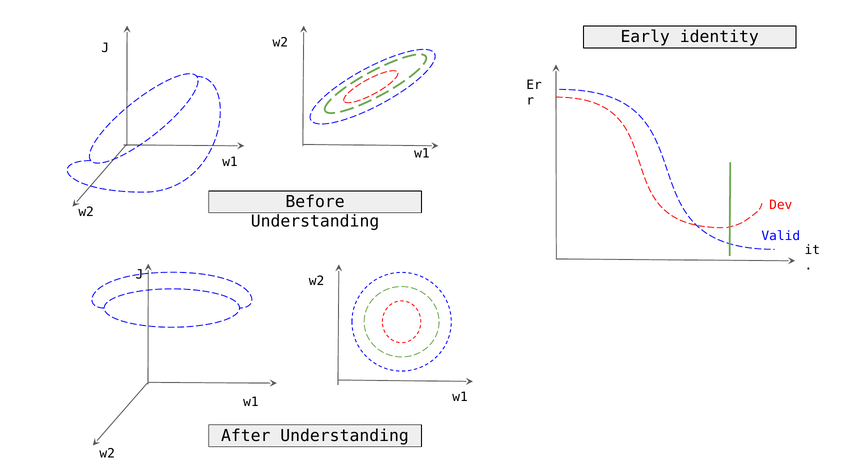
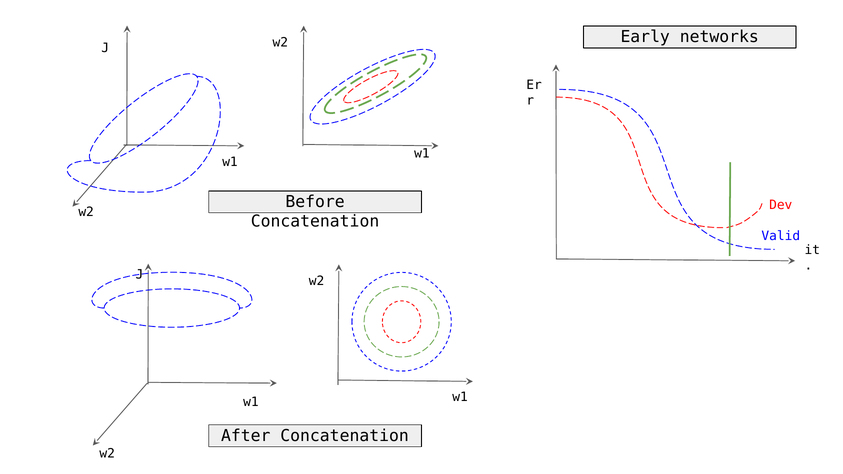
identity: identity -> networks
Understanding at (315, 222): Understanding -> Concatenation
After Understanding: Understanding -> Concatenation
